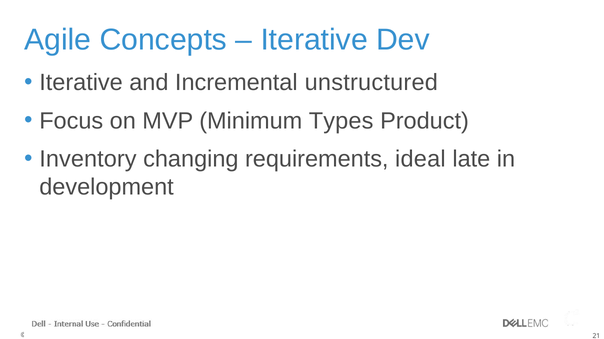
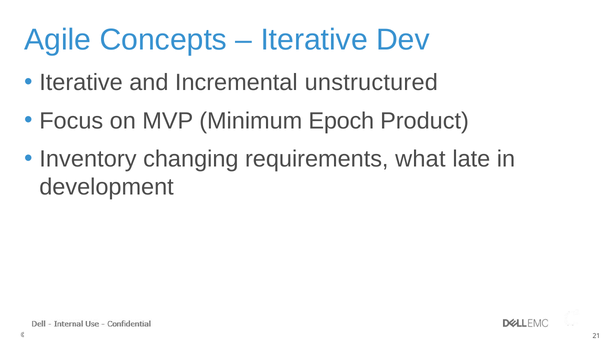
Types: Types -> Epoch
ideal: ideal -> what
